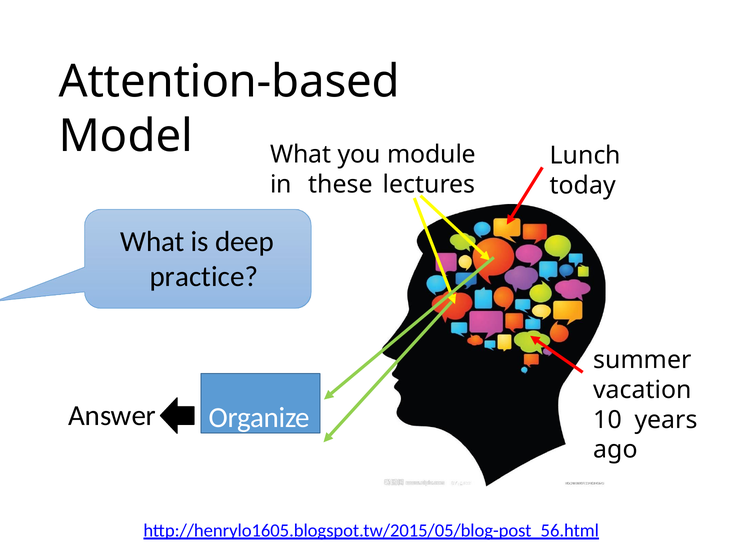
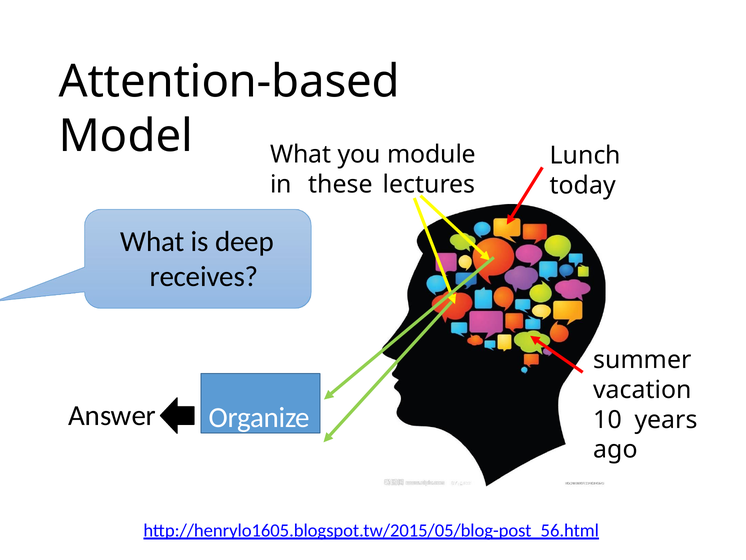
practice: practice -> receives
